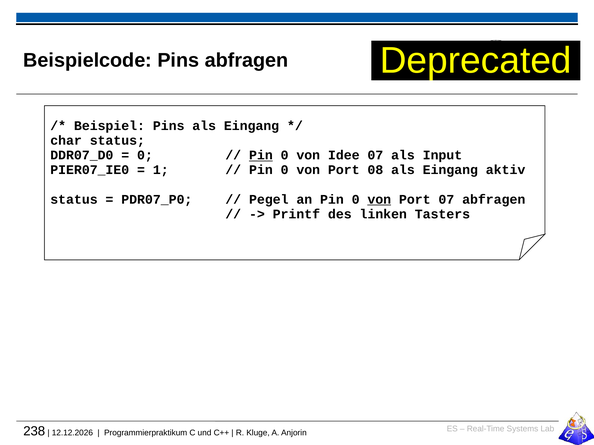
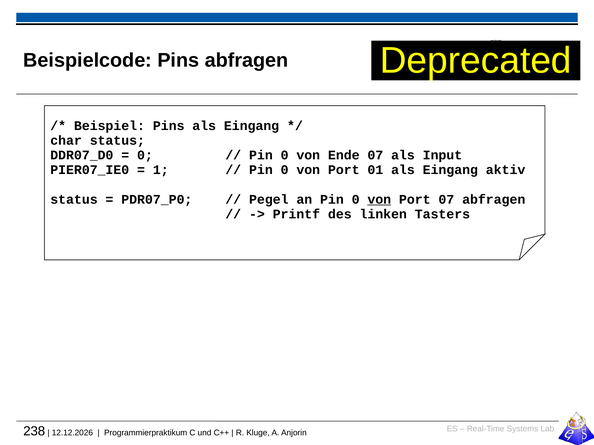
Pin at (261, 155) underline: present -> none
Idee: Idee -> Ende
08: 08 -> 01
